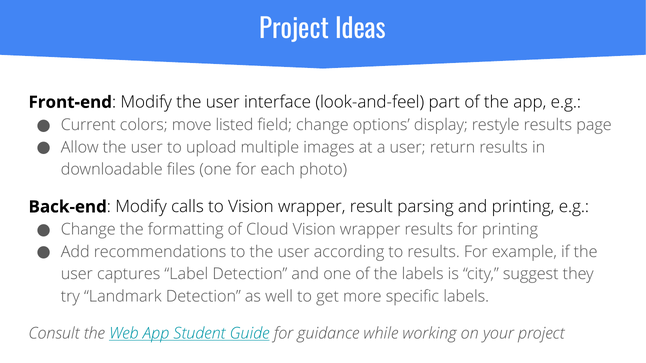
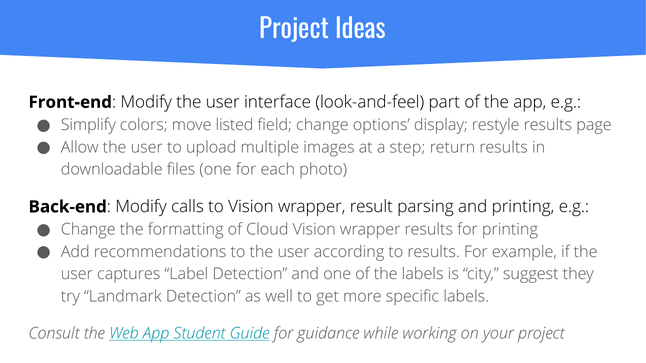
Current: Current -> Simplify
a user: user -> step
